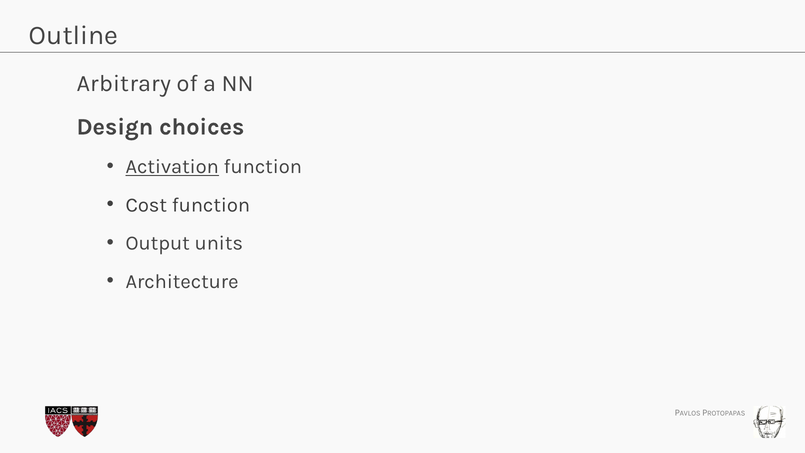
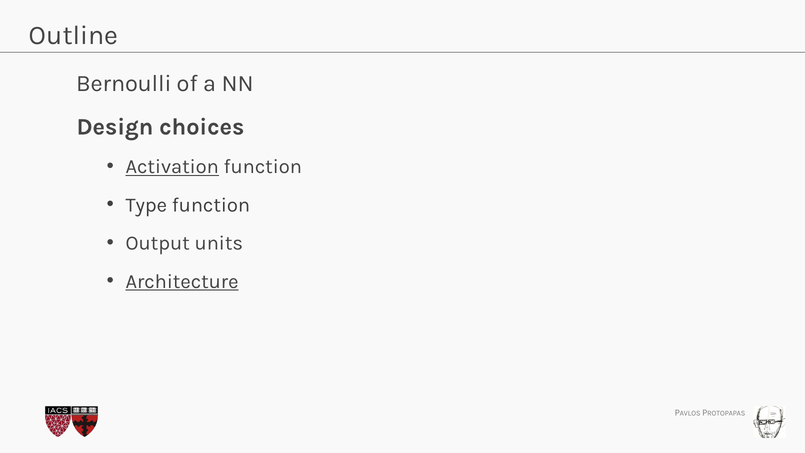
Arbitrary: Arbitrary -> Bernoulli
Cost: Cost -> Type
Architecture underline: none -> present
